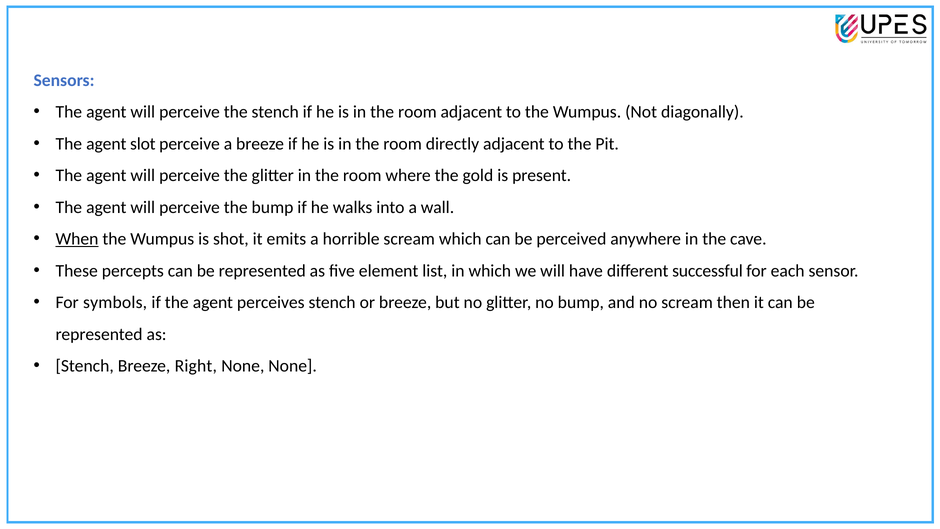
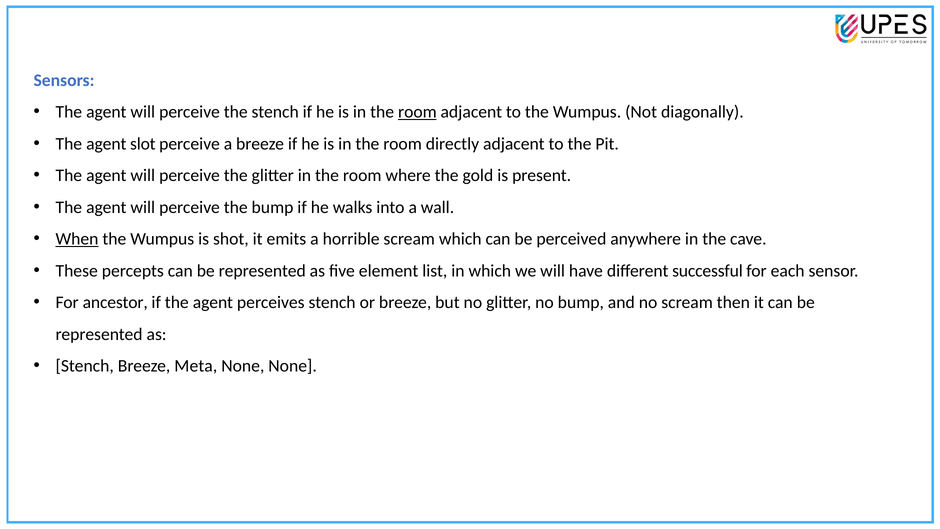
room at (417, 112) underline: none -> present
symbols: symbols -> ancestor
Right: Right -> Meta
